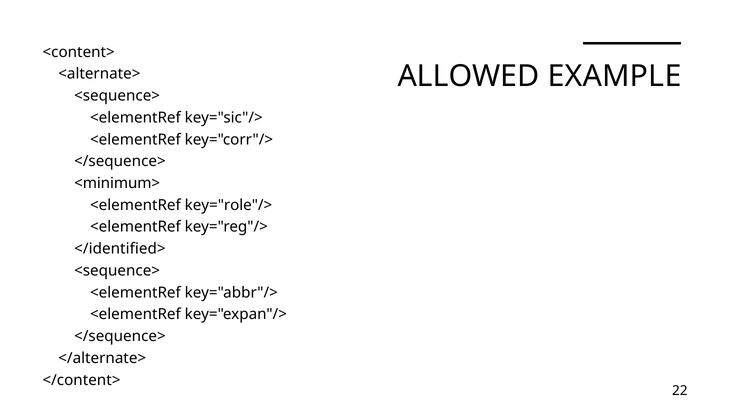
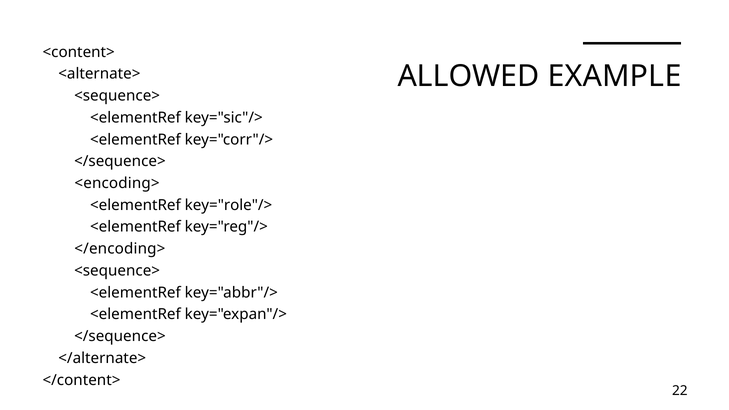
<minimum>: <minimum> -> <encoding>
</identified>: </identified> -> </encoding>
